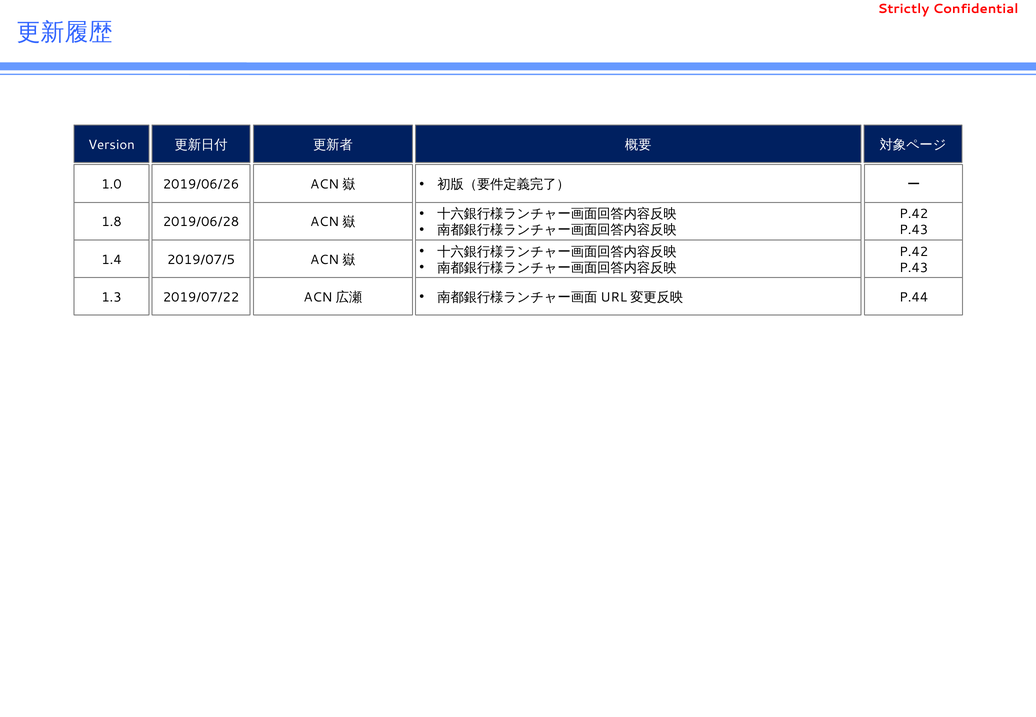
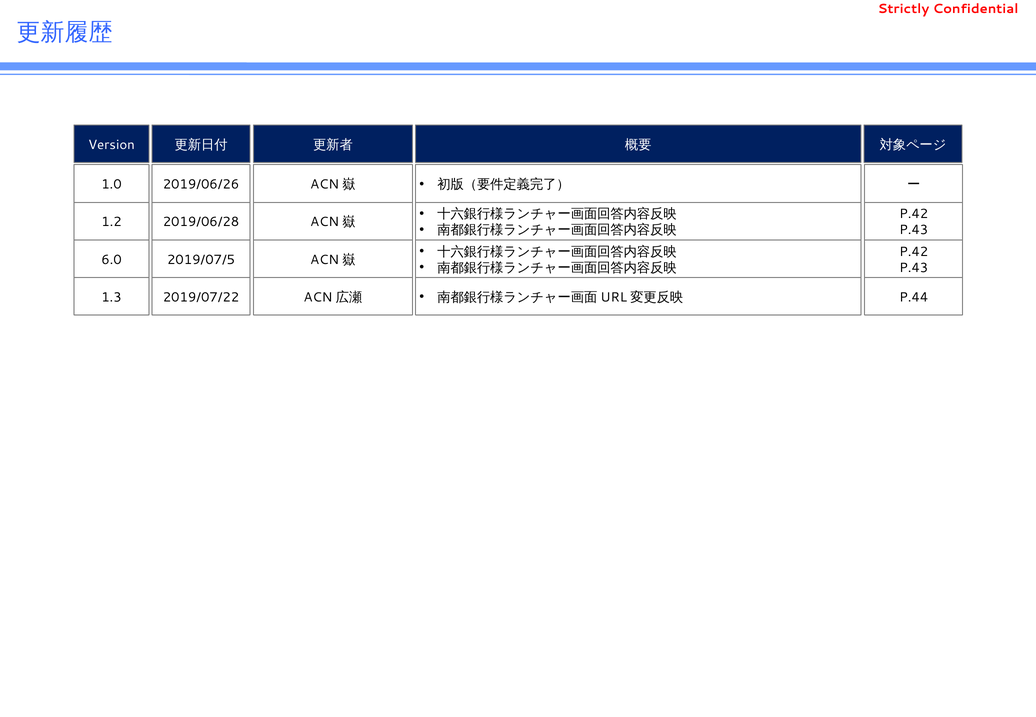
1.8: 1.8 -> 1.2
1.4: 1.4 -> 6.0
